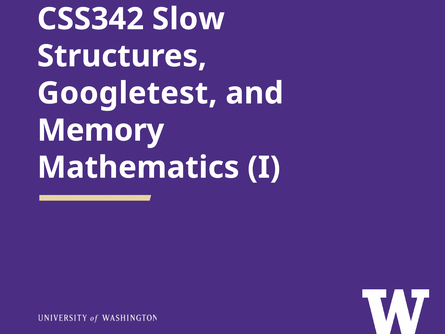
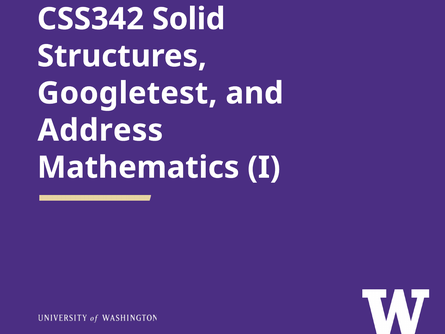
Slow: Slow -> Solid
Memory: Memory -> Address
